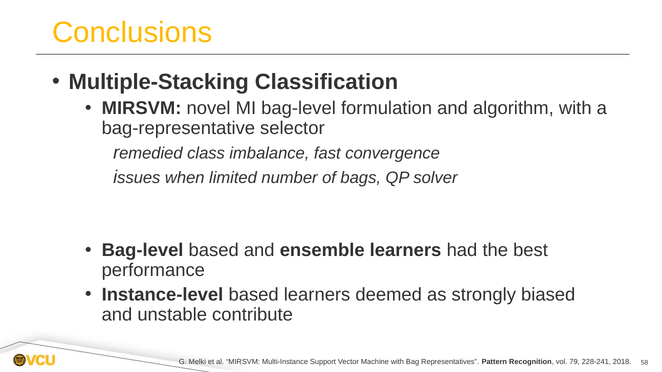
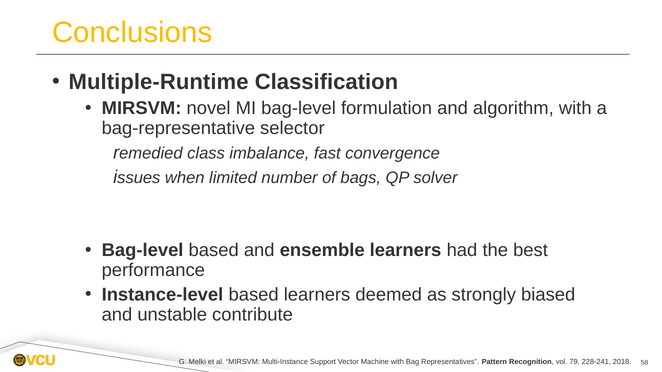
Multiple-Stacking: Multiple-Stacking -> Multiple-Runtime
